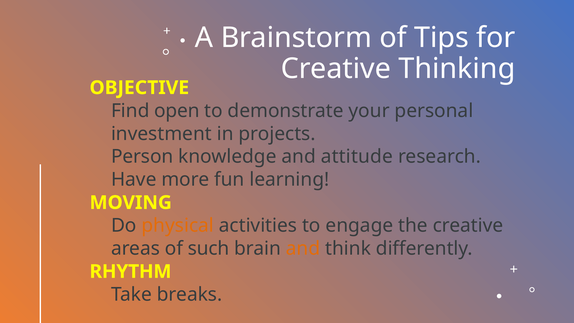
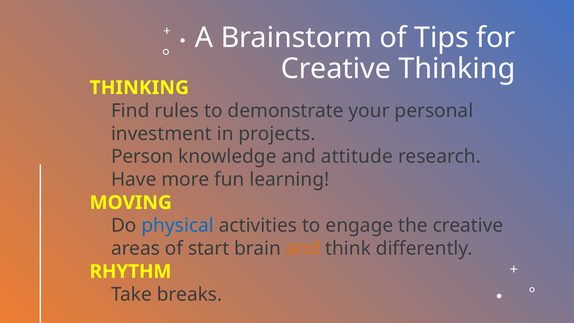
OBJECTIVE at (139, 88): OBJECTIVE -> THINKING
open: open -> rules
physical colour: orange -> blue
such: such -> start
